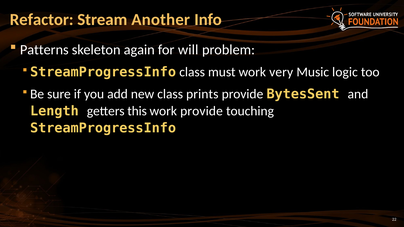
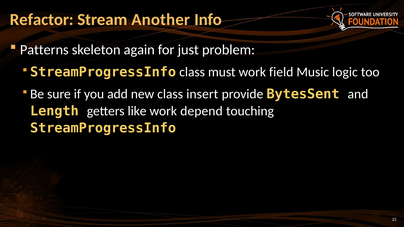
will: will -> just
very: very -> field
prints: prints -> insert
this: this -> like
work provide: provide -> depend
